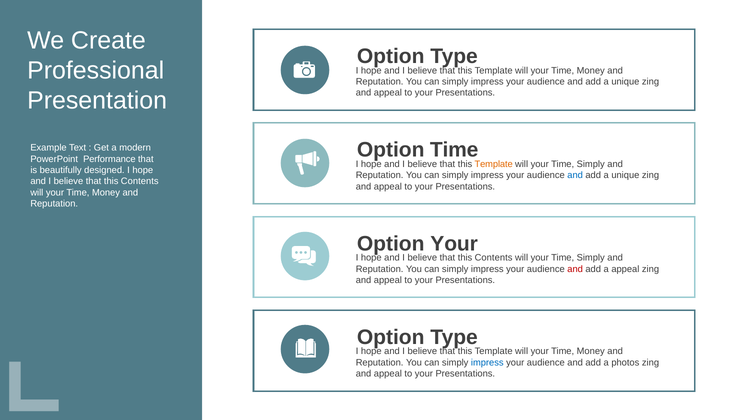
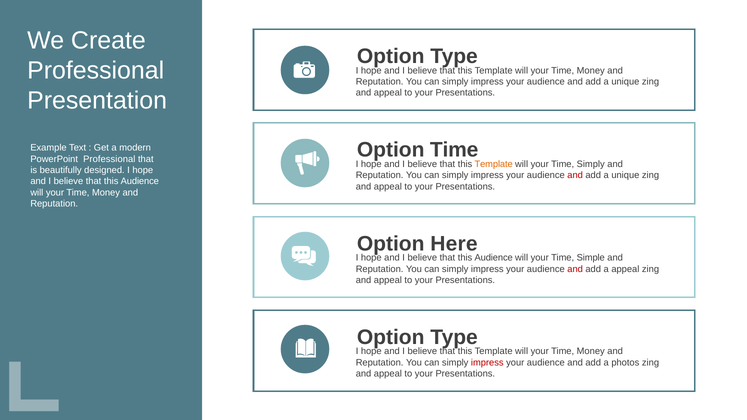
PowerPoint Performance: Performance -> Professional
and at (575, 175) colour: blue -> red
Contents at (140, 181): Contents -> Audience
Option Your: Your -> Here
Contents at (494, 258): Contents -> Audience
Simply at (591, 258): Simply -> Simple
impress at (487, 363) colour: blue -> red
